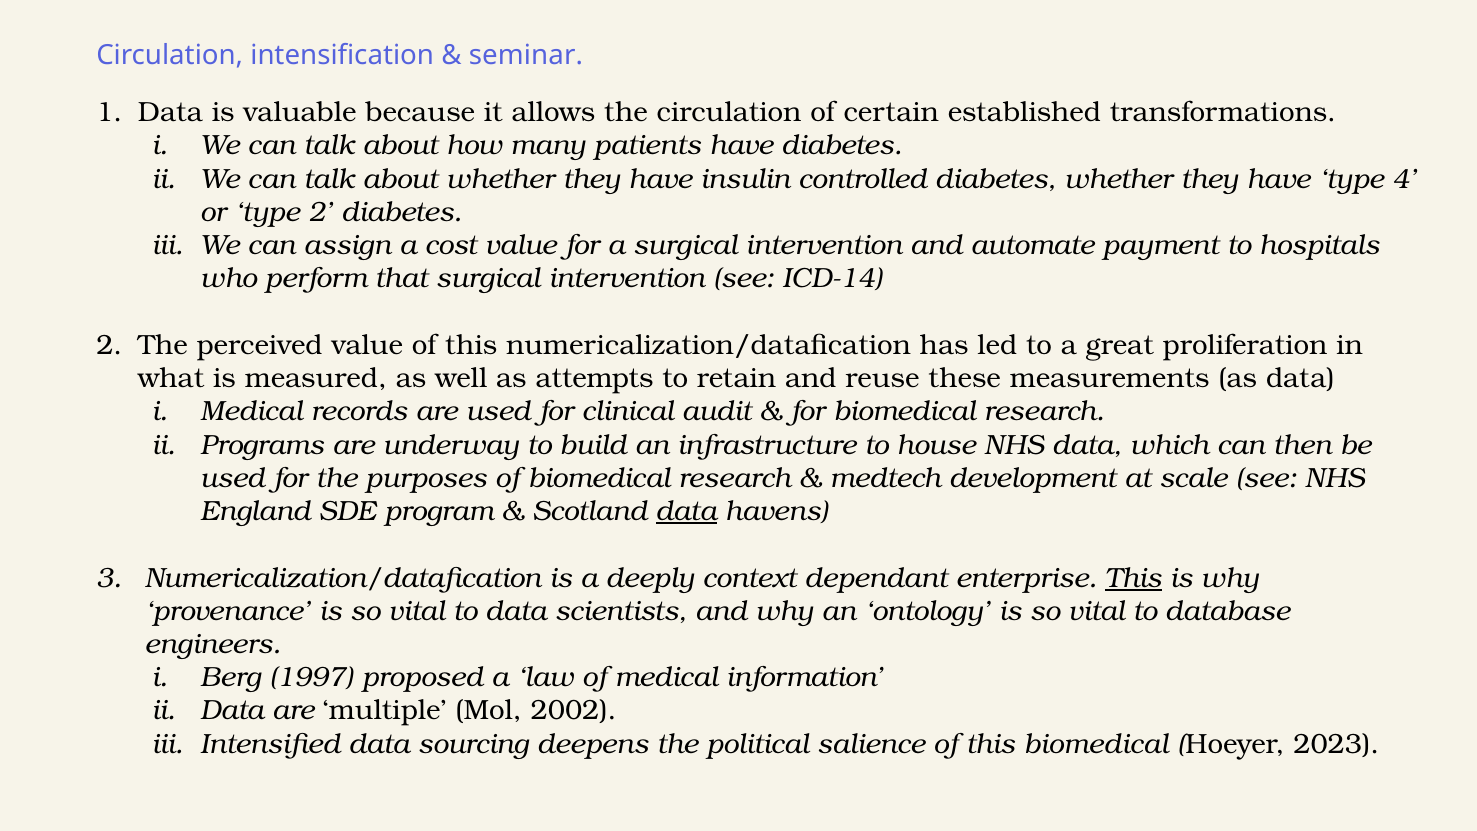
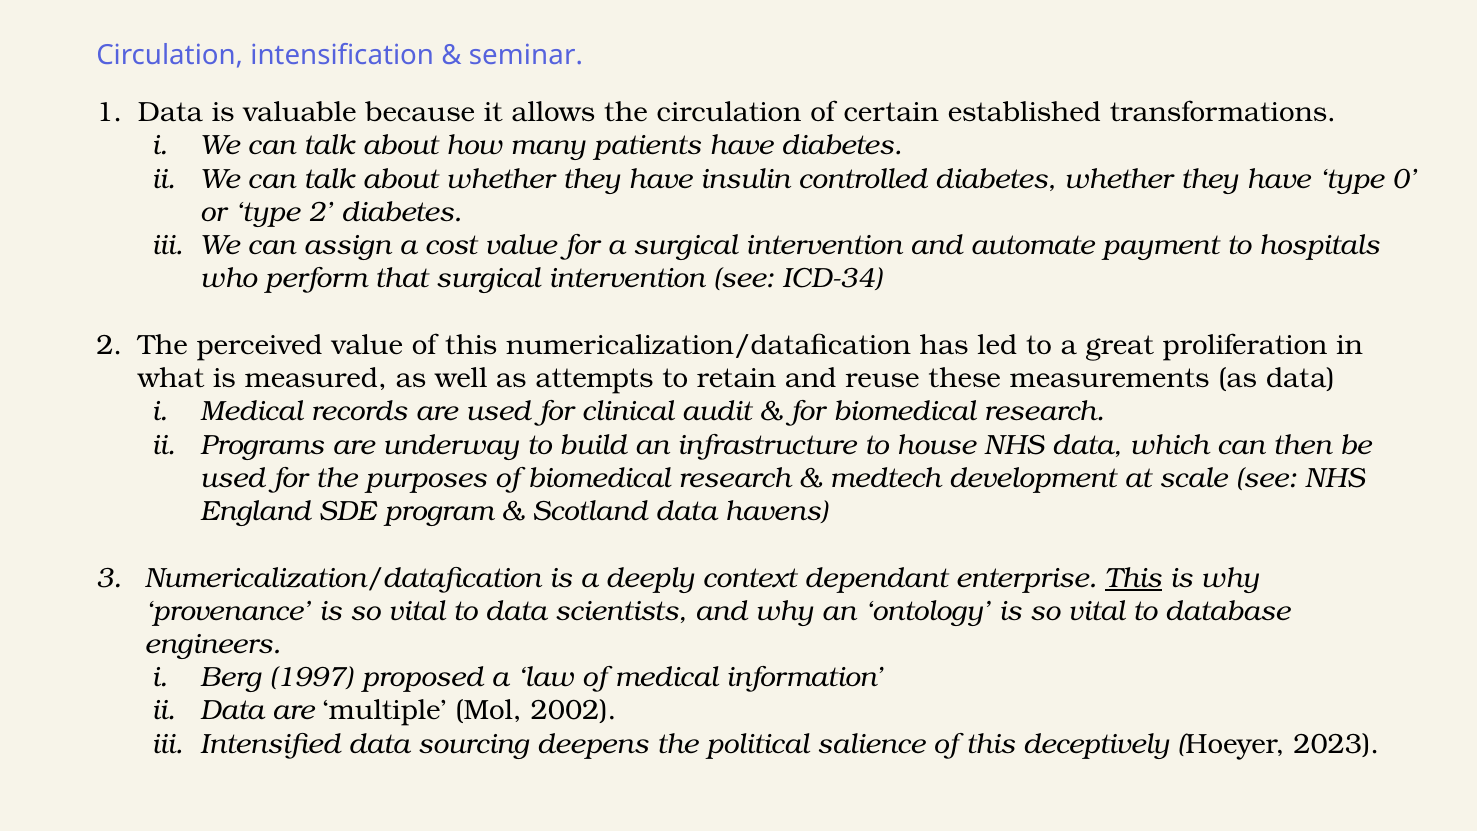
4: 4 -> 0
ICD-14: ICD-14 -> ICD-34
data at (686, 511) underline: present -> none
this biomedical: biomedical -> deceptively
